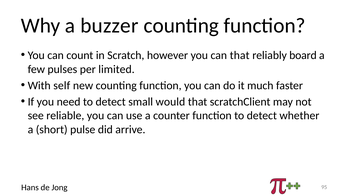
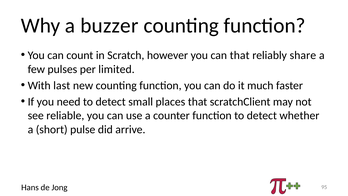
board: board -> share
self: self -> last
would: would -> places
